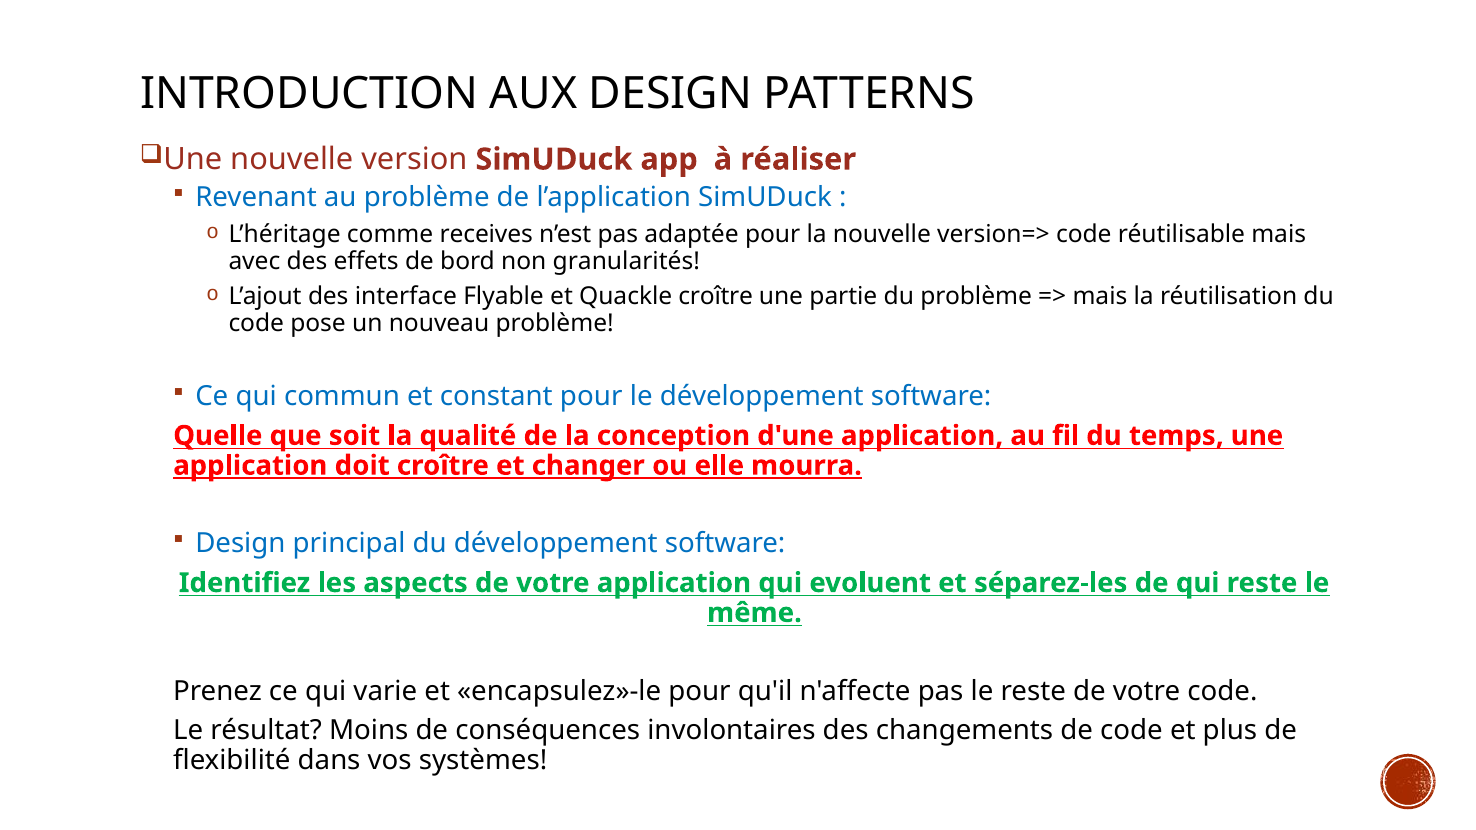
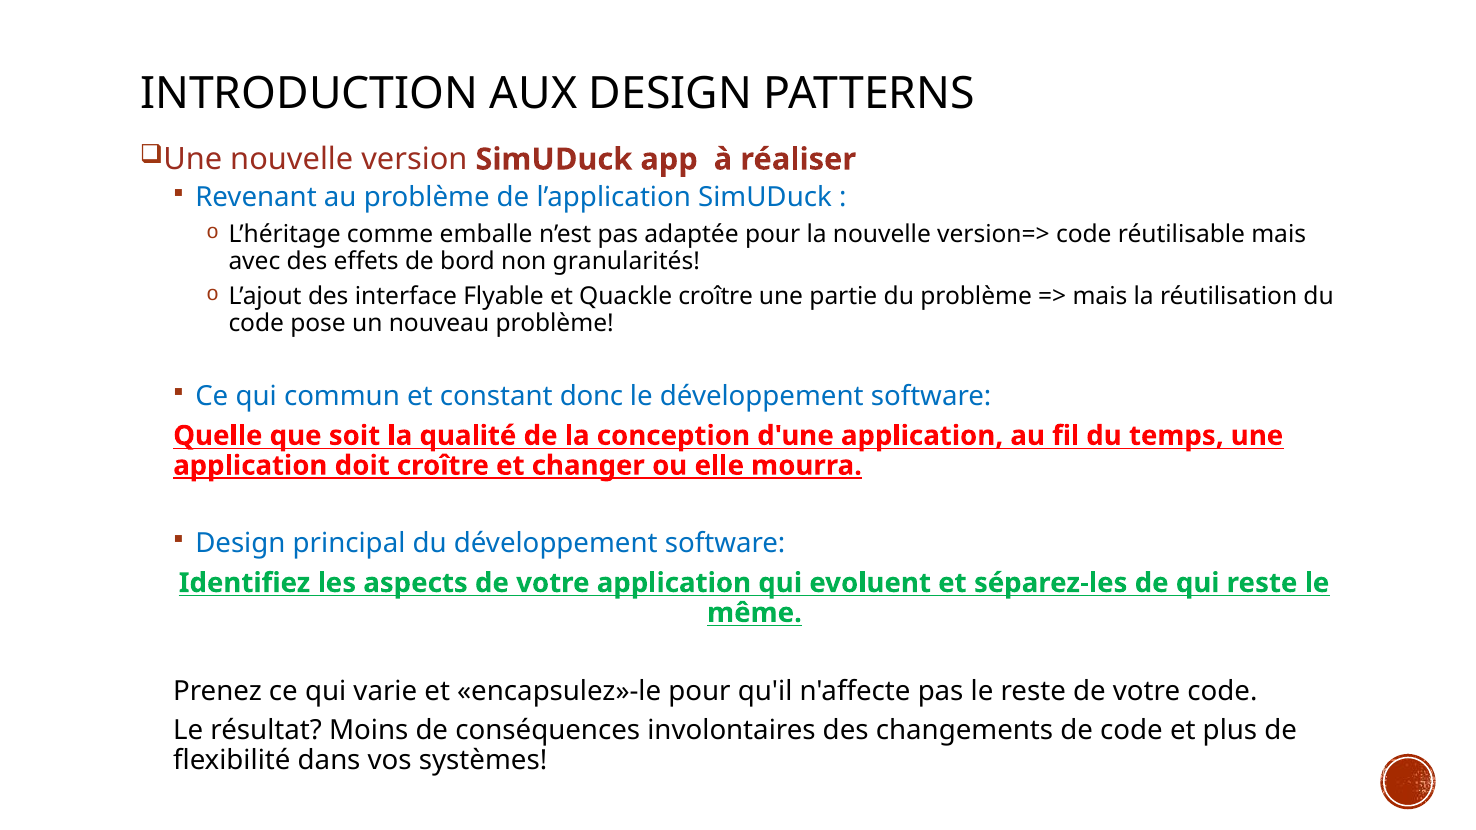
receives: receives -> emballe
constant pour: pour -> donc
